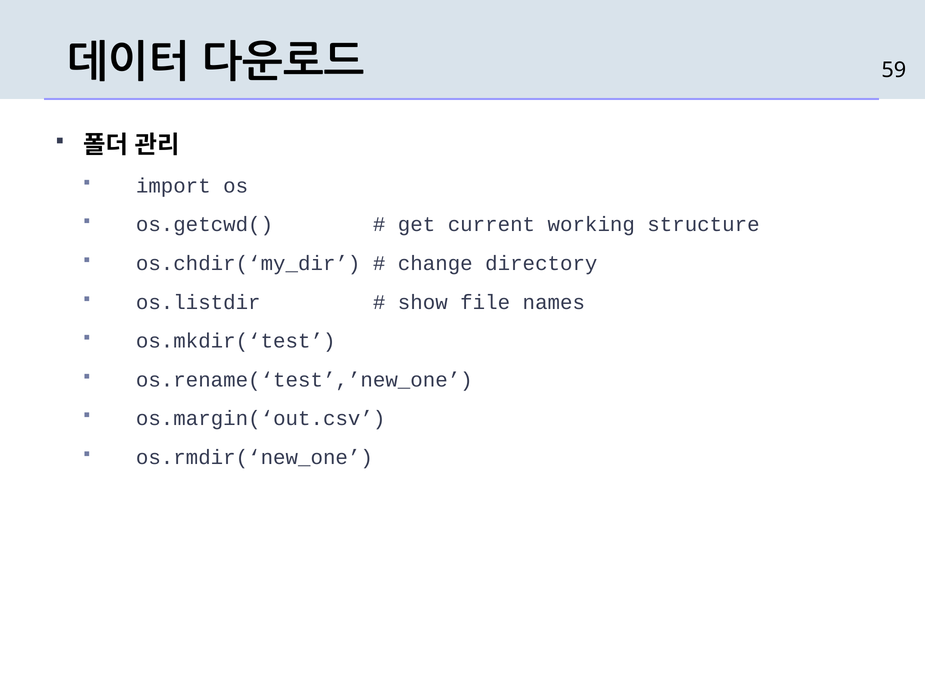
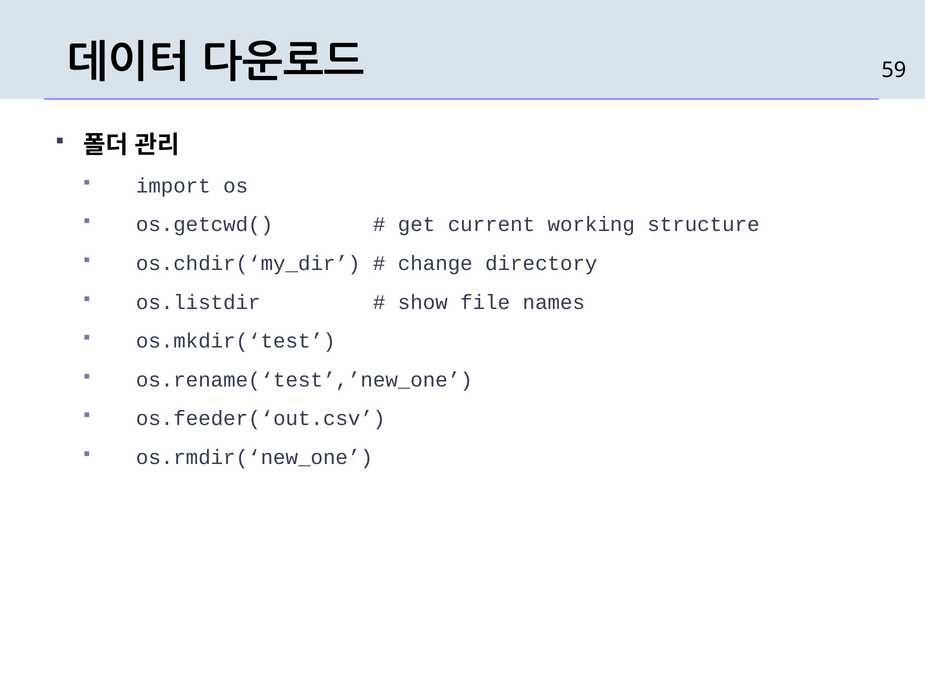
os.margin(‘out.csv: os.margin(‘out.csv -> os.feeder(‘out.csv
